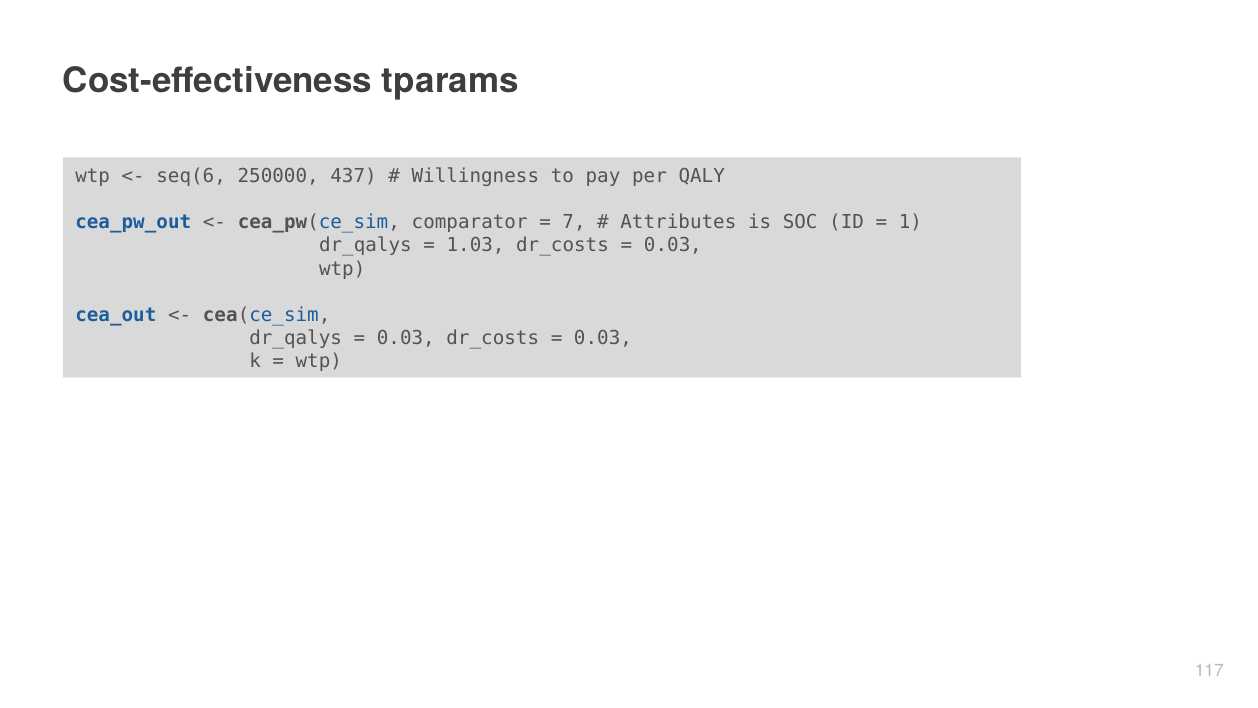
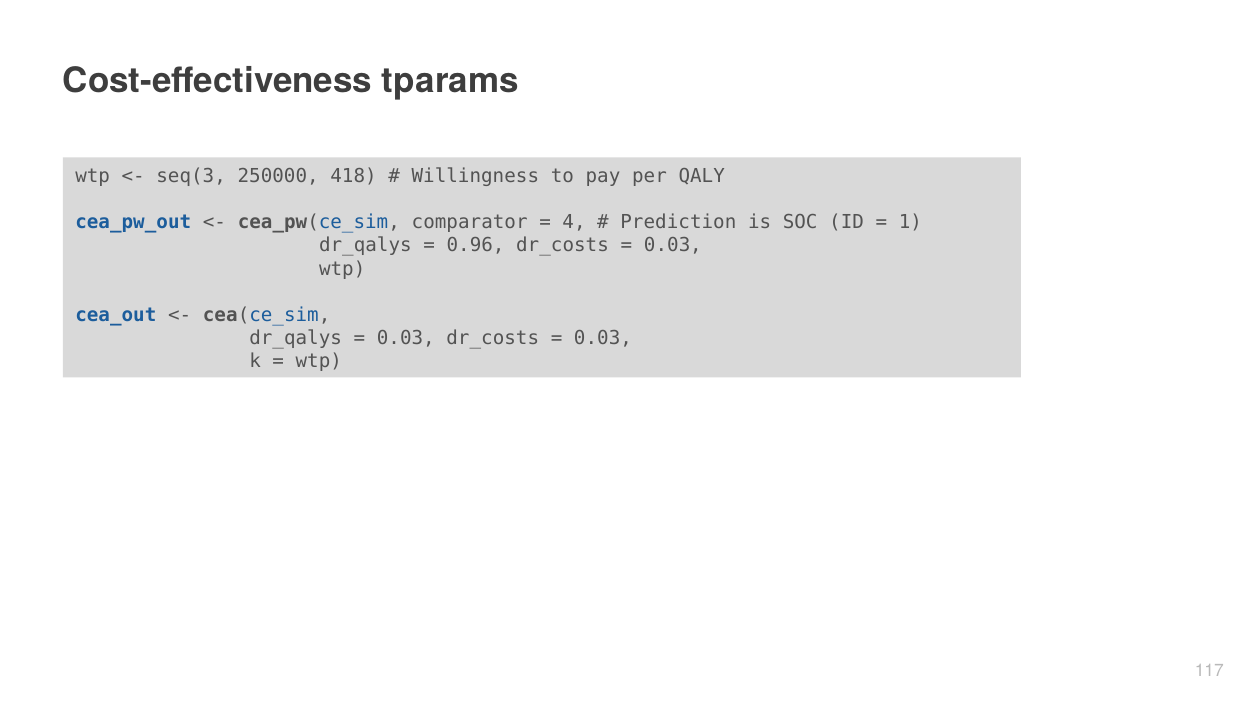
seq(6: seq(6 -> seq(3
437: 437 -> 418
7: 7 -> 4
Attributes: Attributes -> Prediction
1.03: 1.03 -> 0.96
